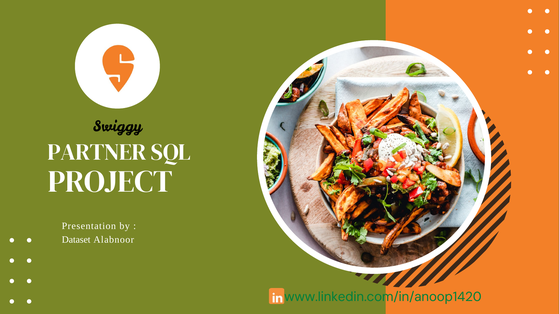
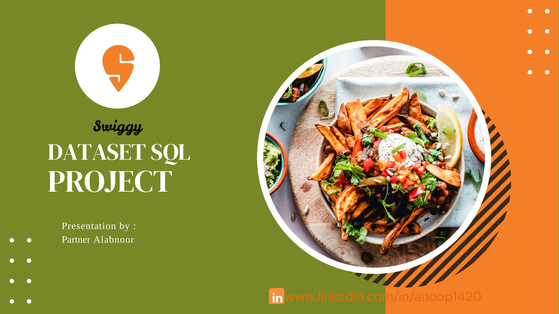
PARTNER: PARTNER -> DATASET
Dataset: Dataset -> Partner
www.linkedin.com/in/anoop1420 colour: green -> orange
